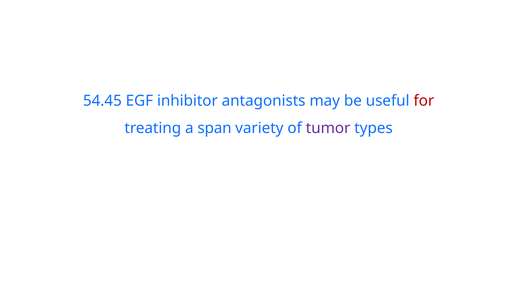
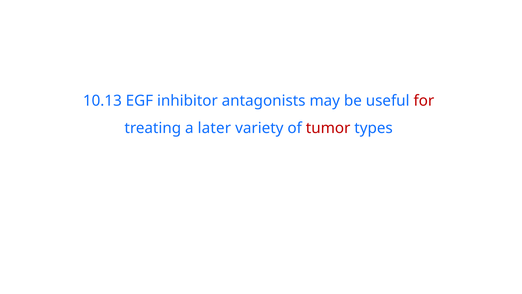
54.45: 54.45 -> 10.13
span: span -> later
tumor colour: purple -> red
